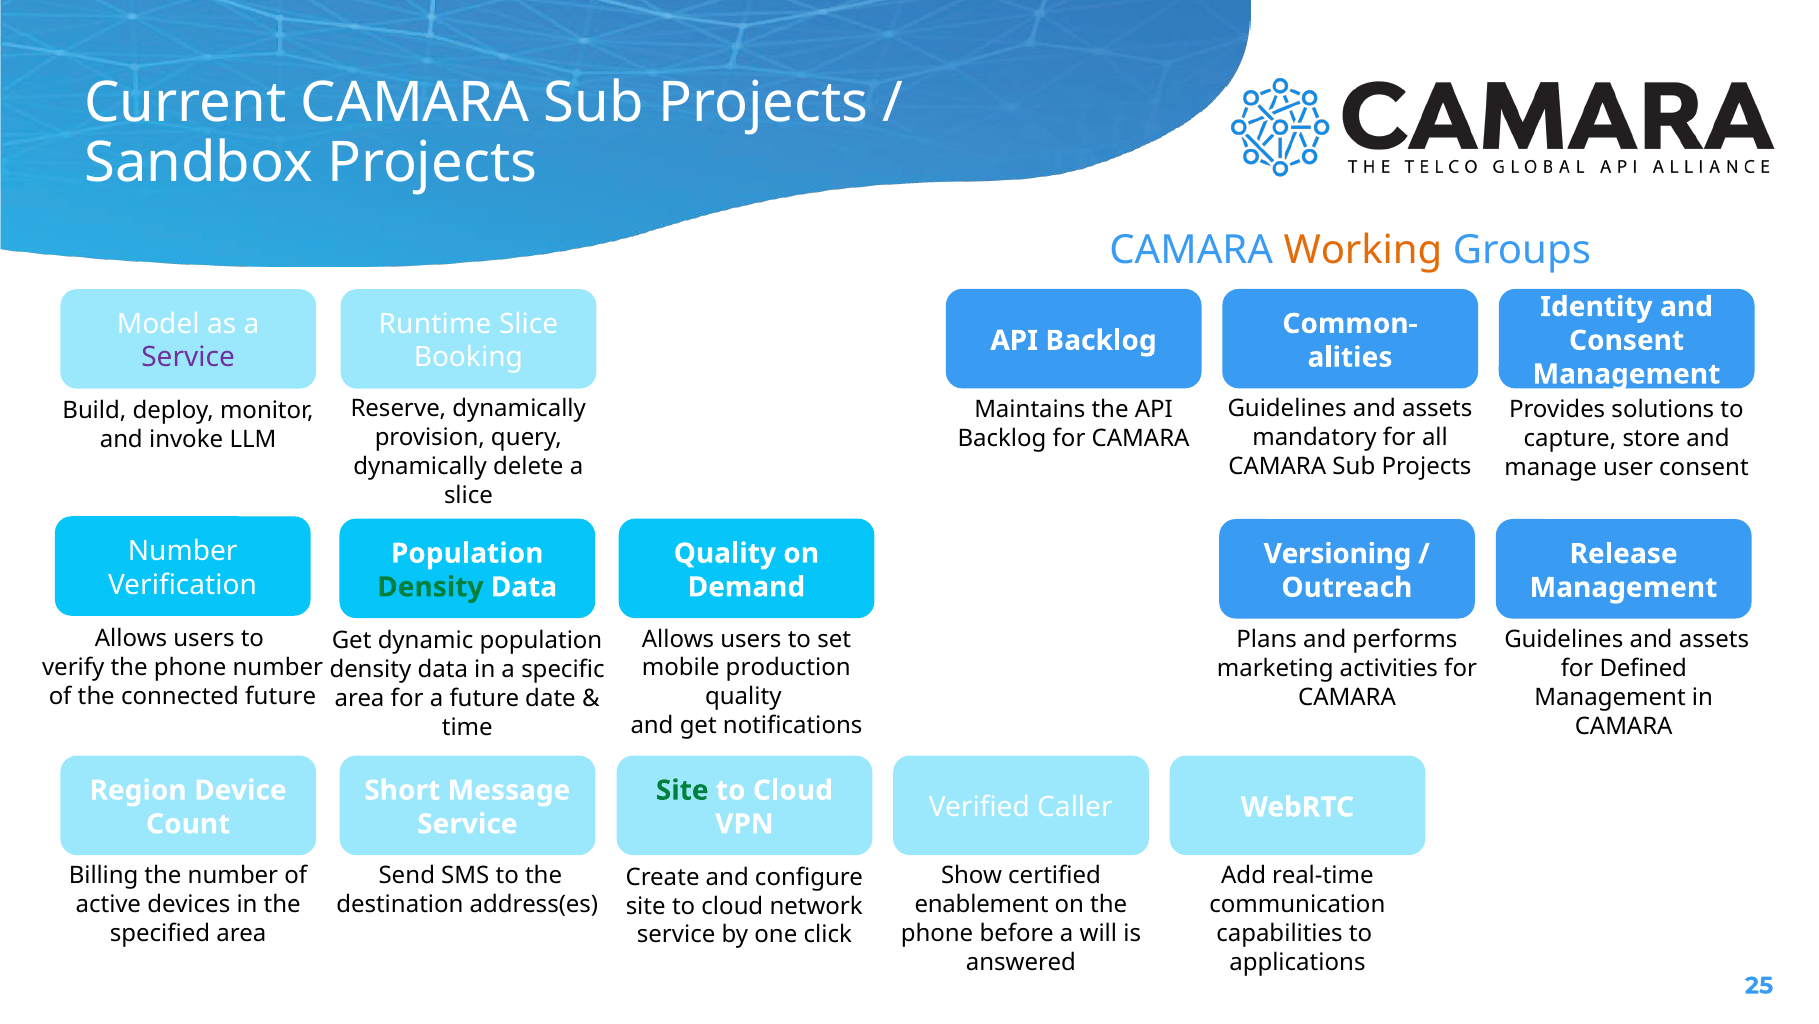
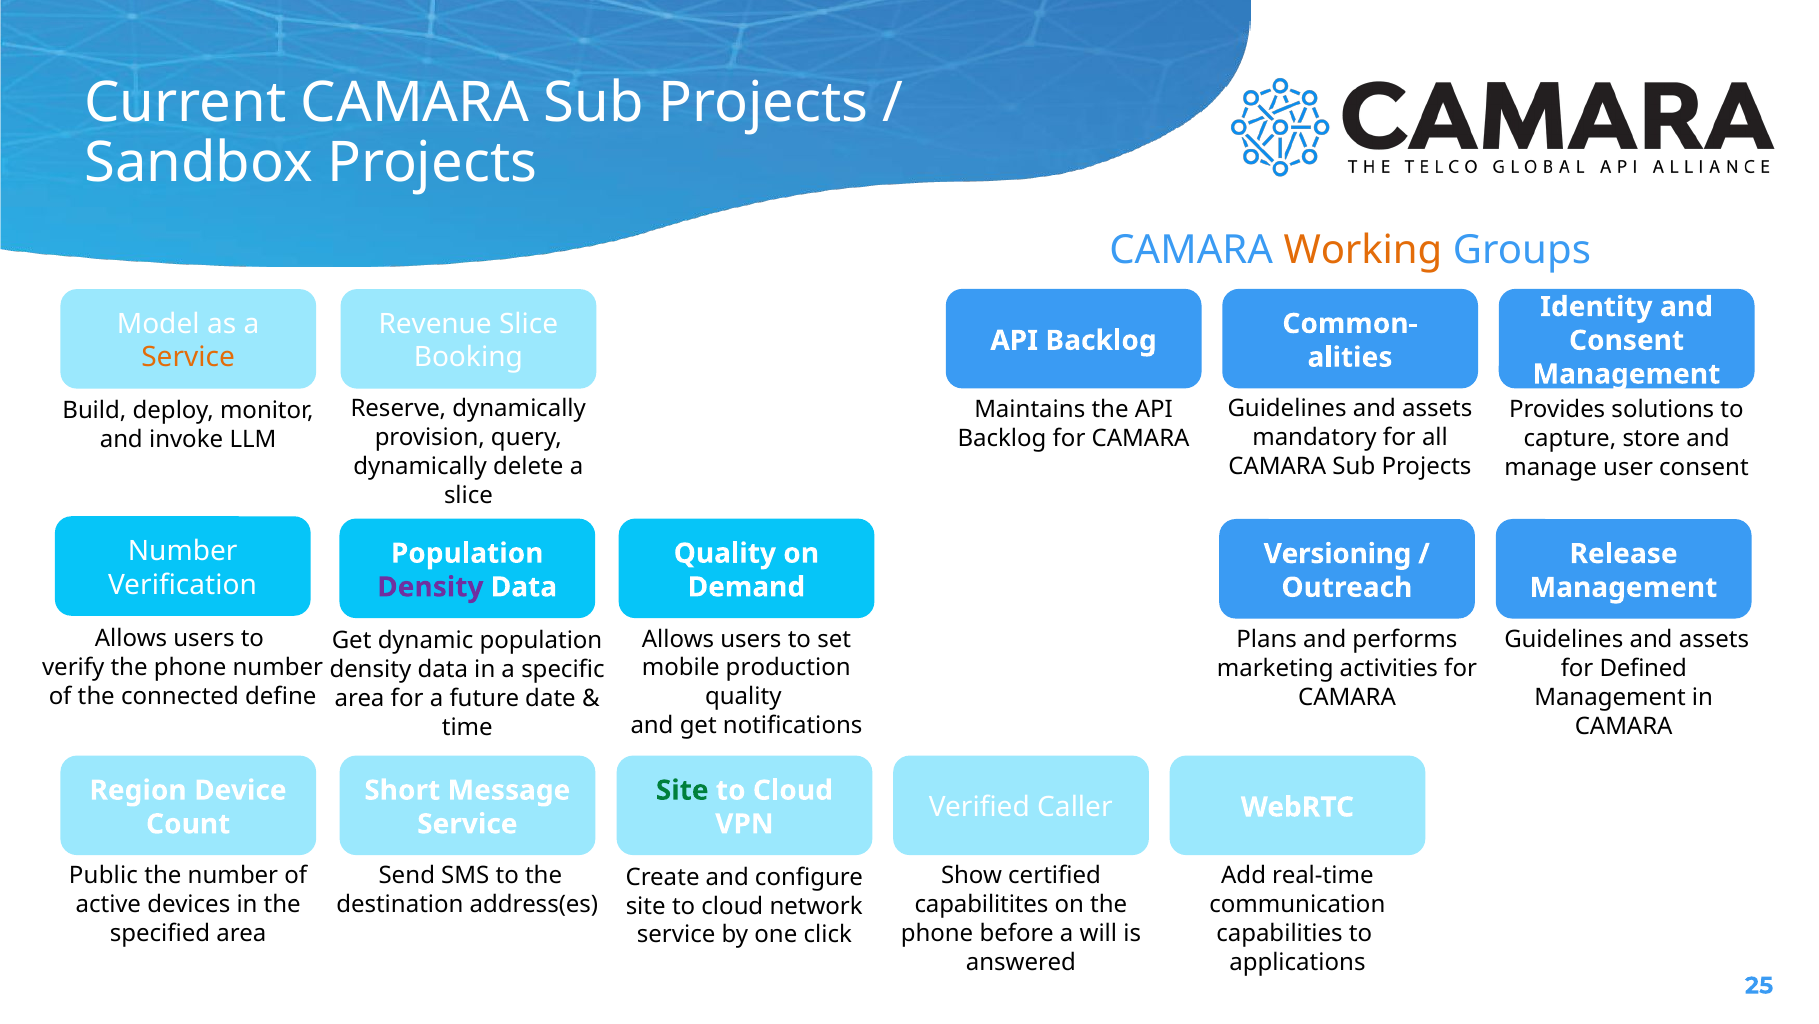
Runtime: Runtime -> Revenue
Service at (188, 358) colour: purple -> orange
Density at (430, 587) colour: green -> purple
connected future: future -> define
Billing: Billing -> Public
enablement: enablement -> capabilitites
